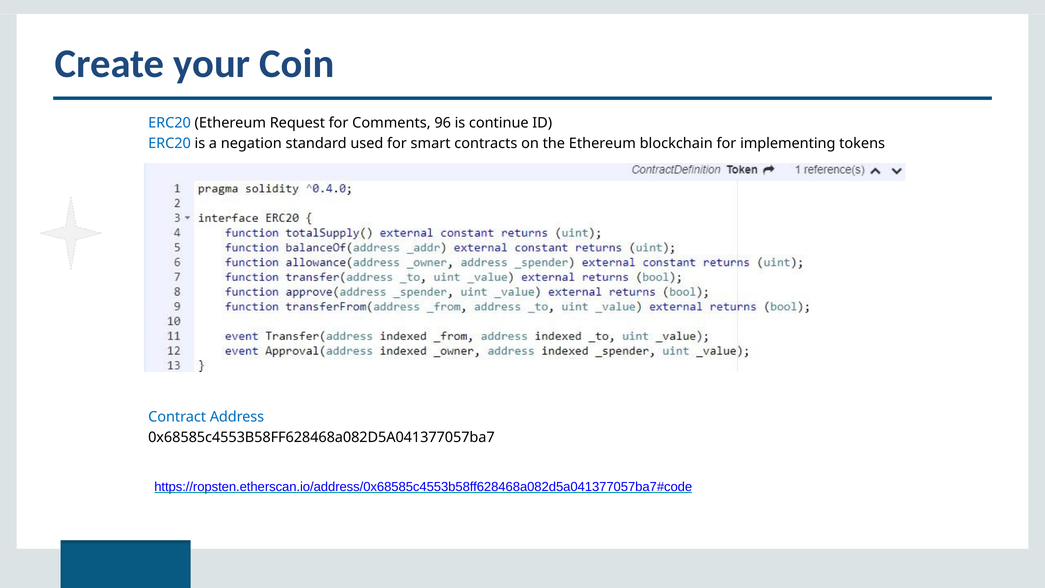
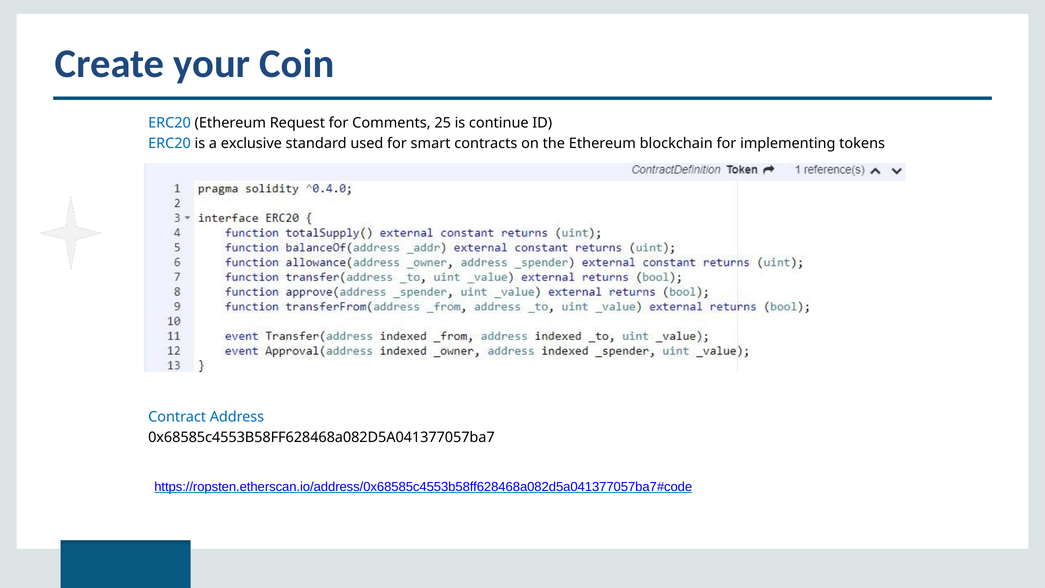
96: 96 -> 25
negation: negation -> exclusive
